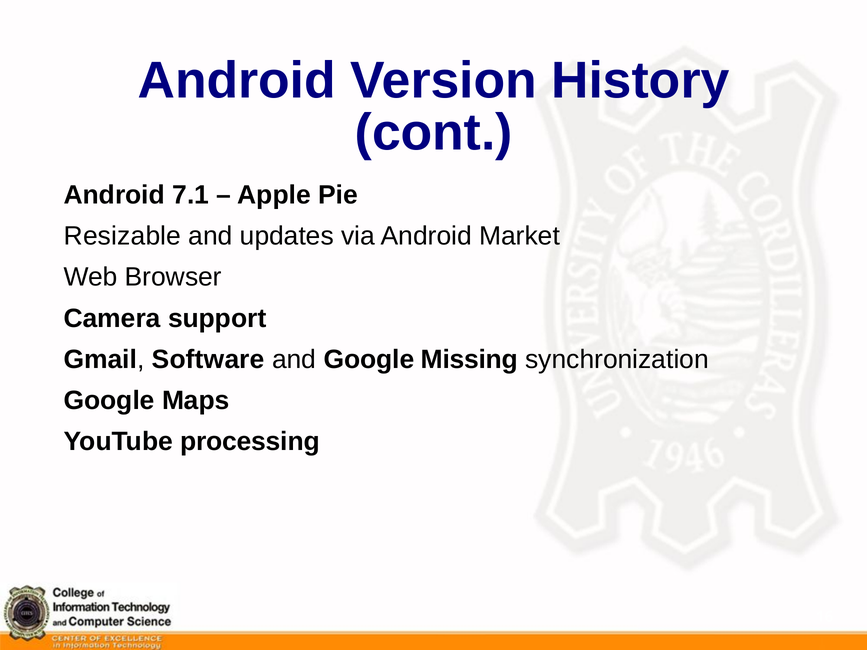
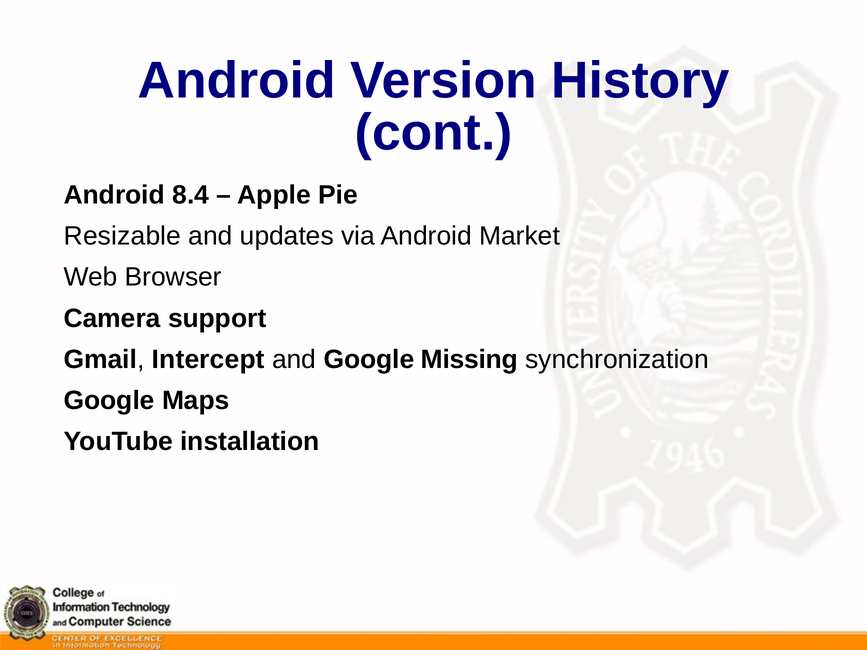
7.1: 7.1 -> 8.4
Software: Software -> Intercept
processing: processing -> installation
